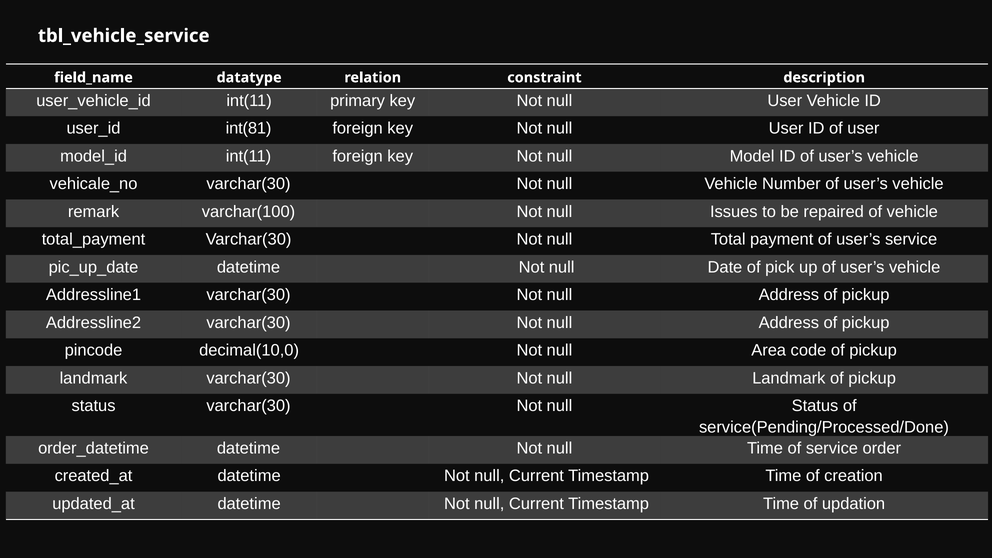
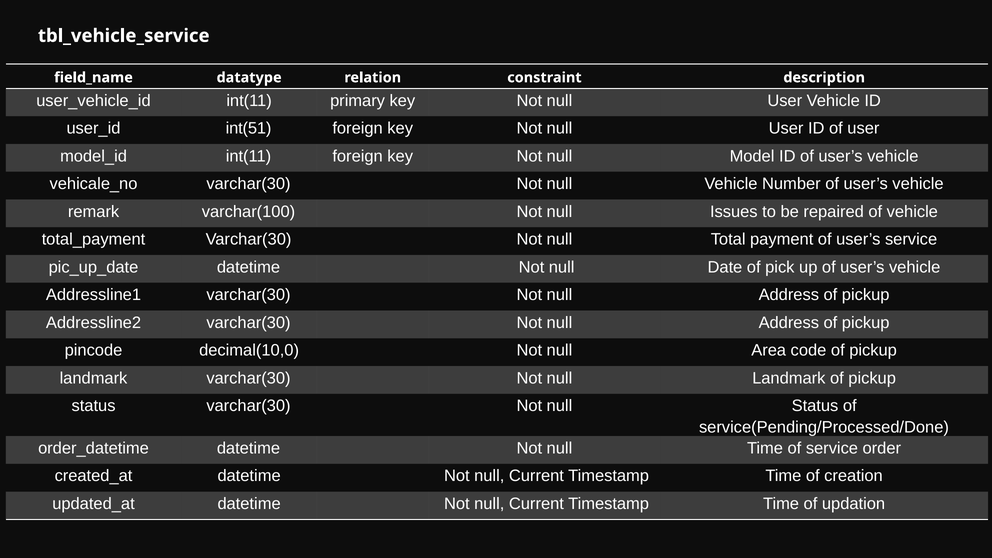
int(81: int(81 -> int(51
